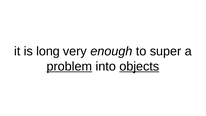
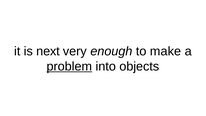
long: long -> next
super: super -> make
objects underline: present -> none
